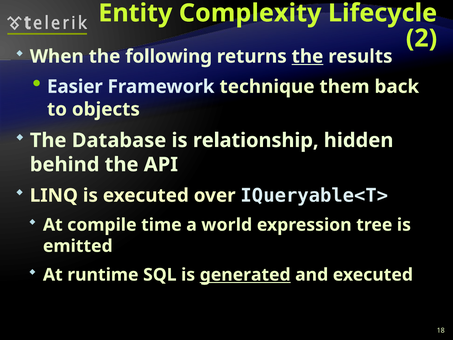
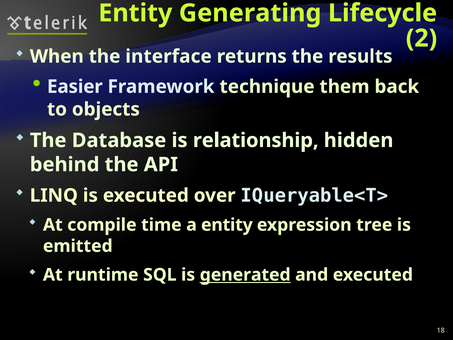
Complexity: Complexity -> Generating
following: following -> interface
the at (307, 56) underline: present -> none
a world: world -> entity
